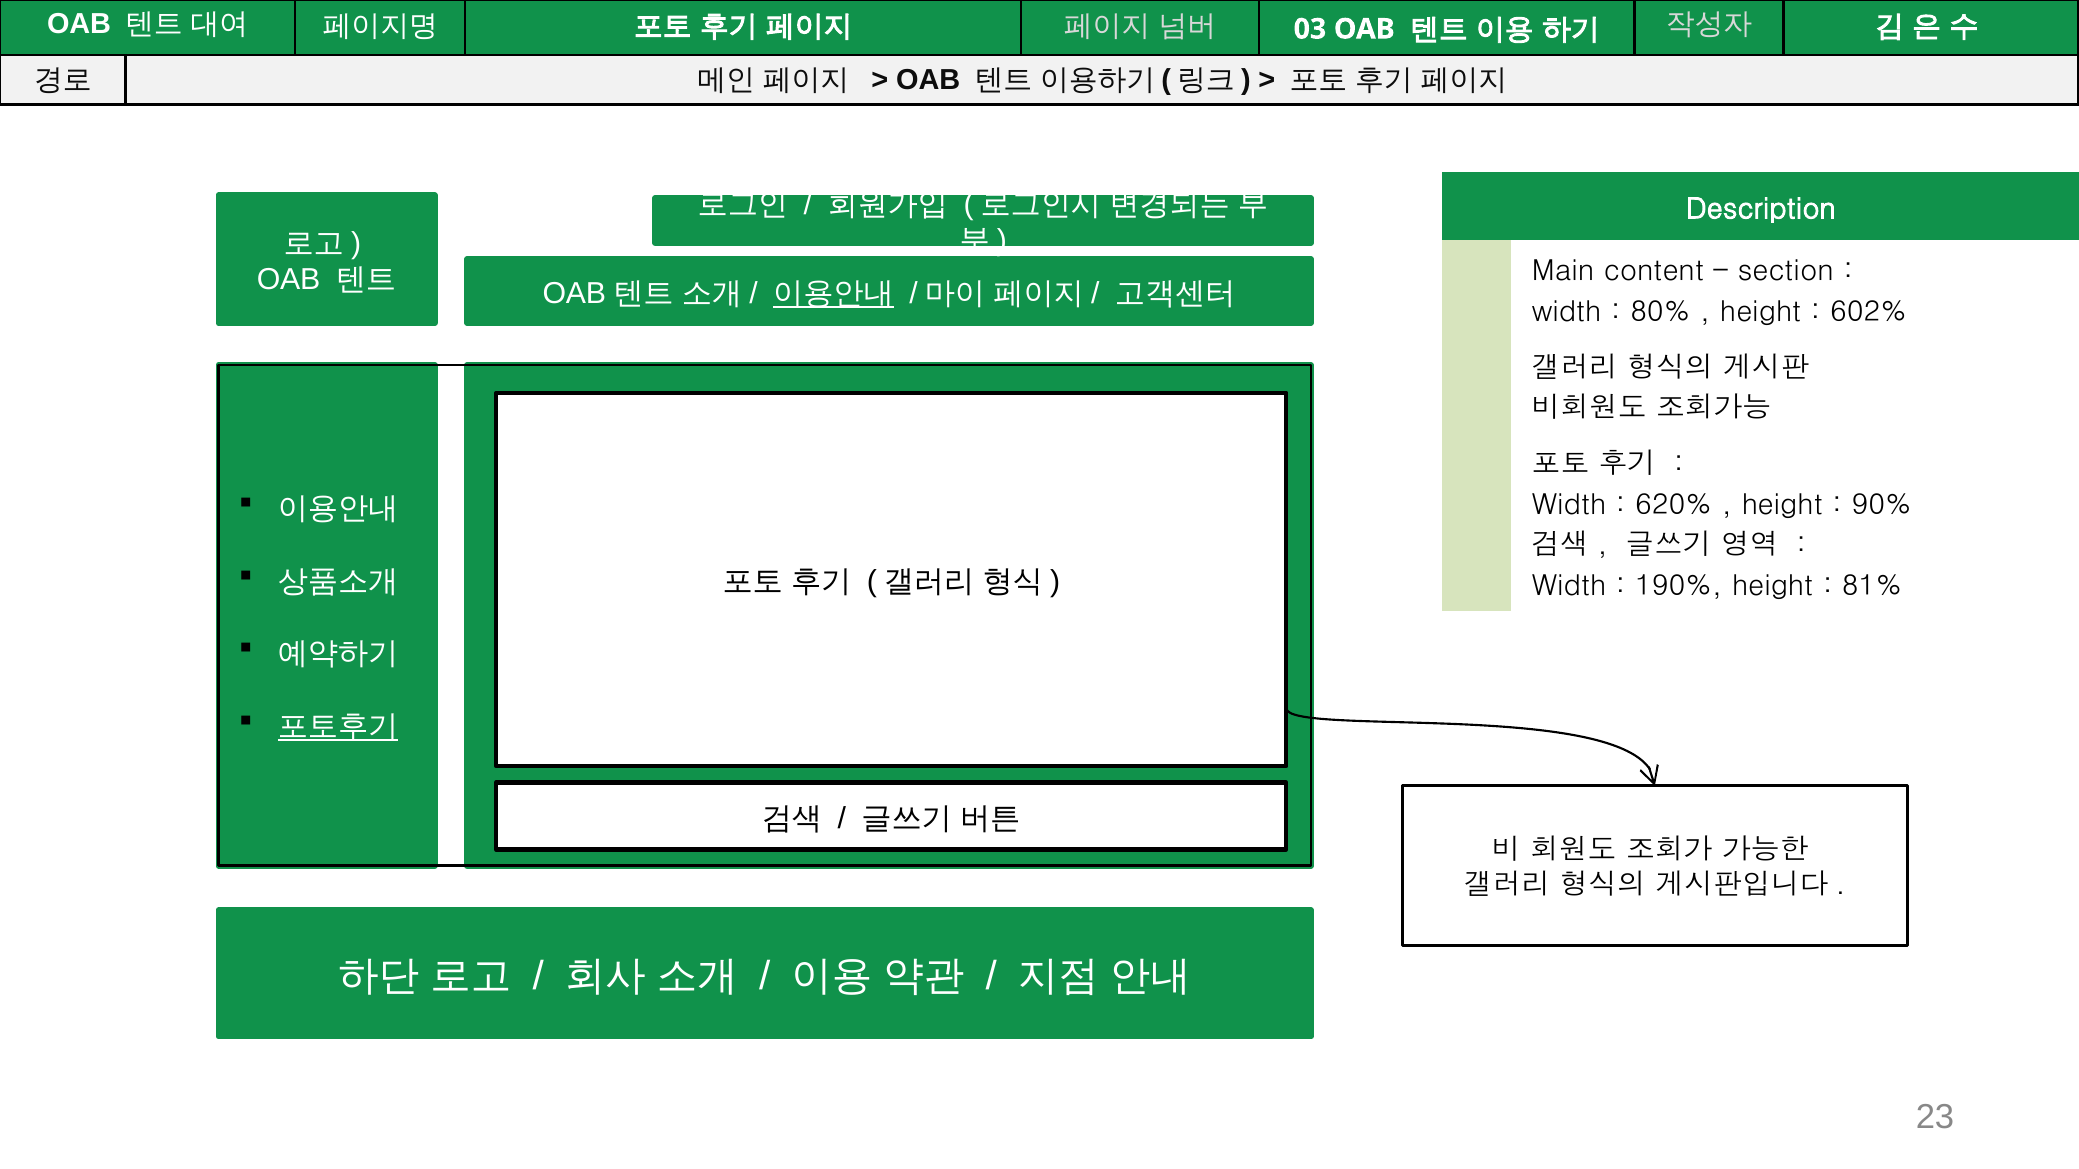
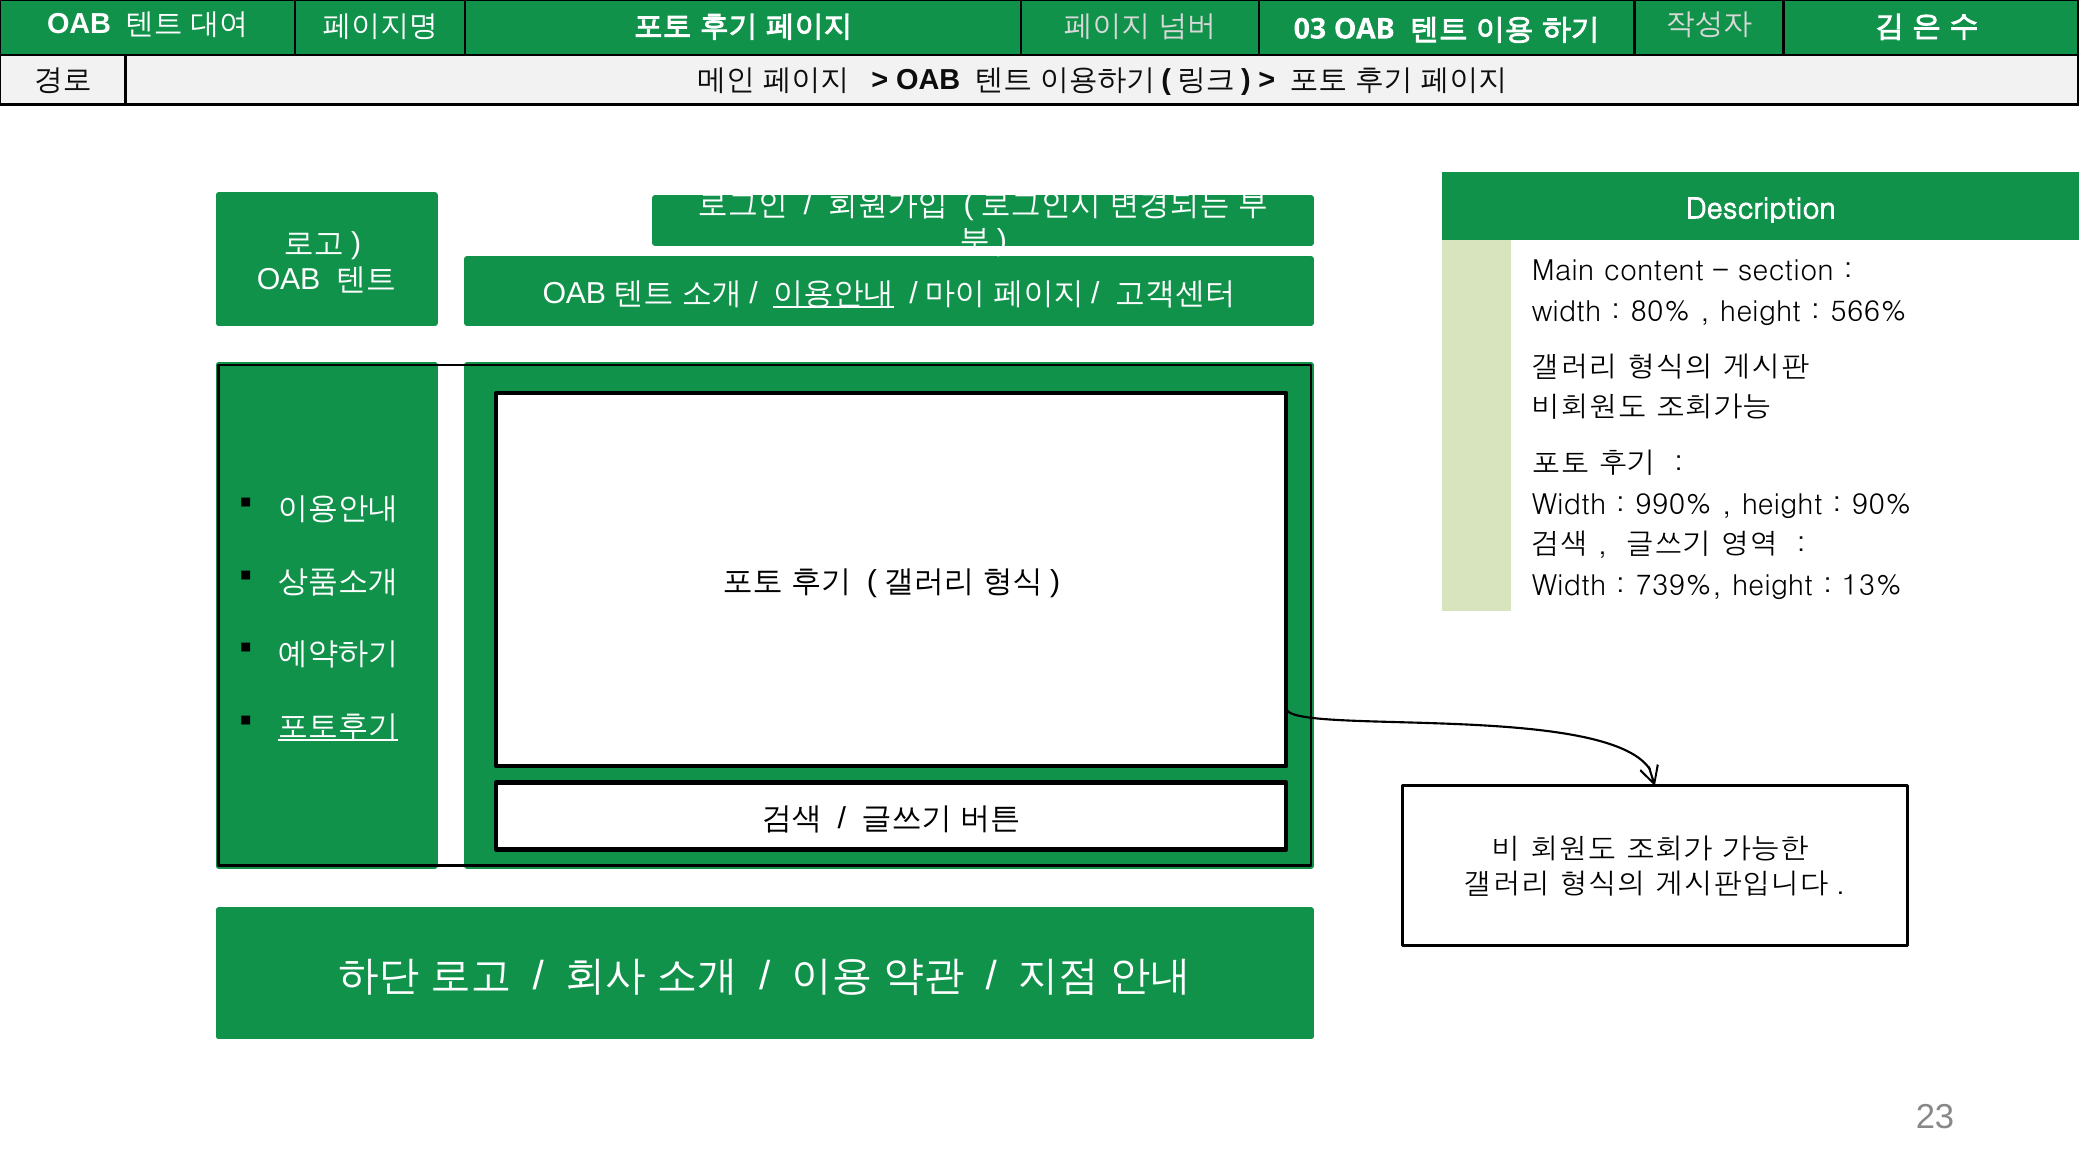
602%: 602% -> 566%
620%: 620% -> 990%
190%: 190% -> 739%
81%: 81% -> 13%
